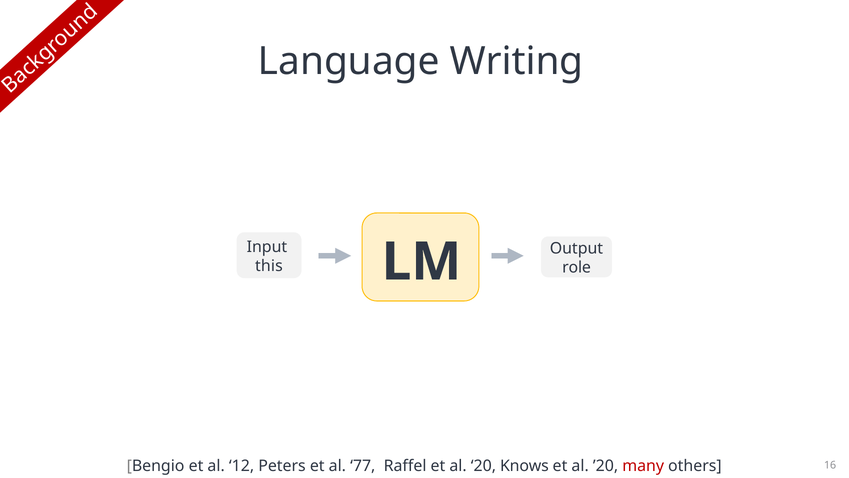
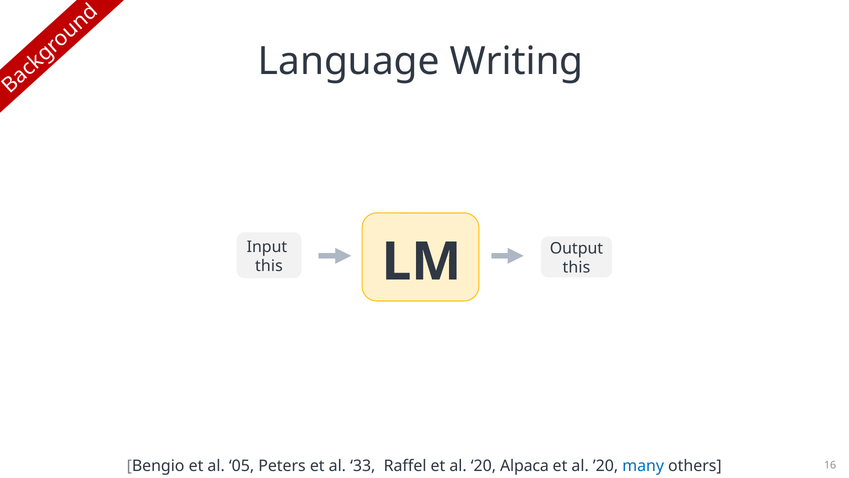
role at (577, 267): role -> this
12: 12 -> 05
77: 77 -> 33
Knows: Knows -> Alpaca
many colour: red -> blue
